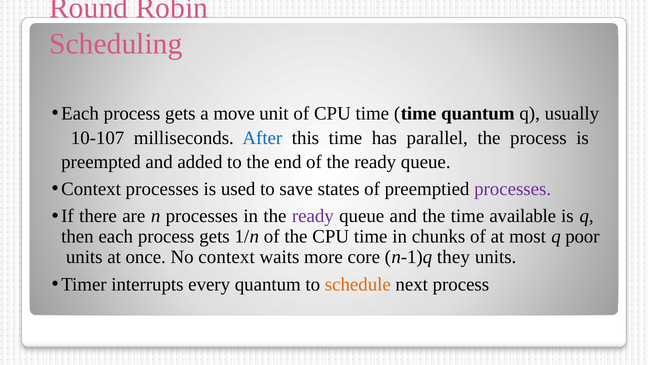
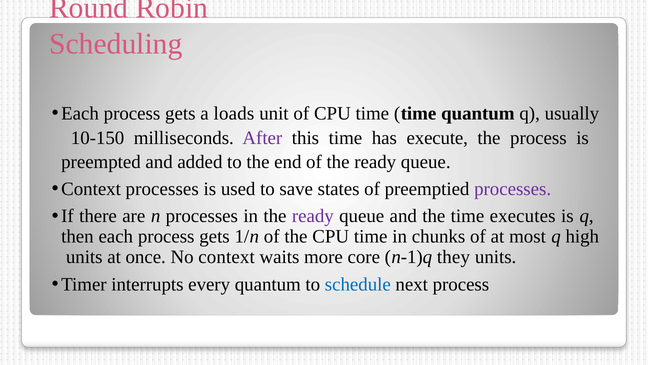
move: move -> loads
10-107: 10-107 -> 10-150
After colour: blue -> purple
parallel: parallel -> execute
available: available -> executes
poor: poor -> high
schedule colour: orange -> blue
